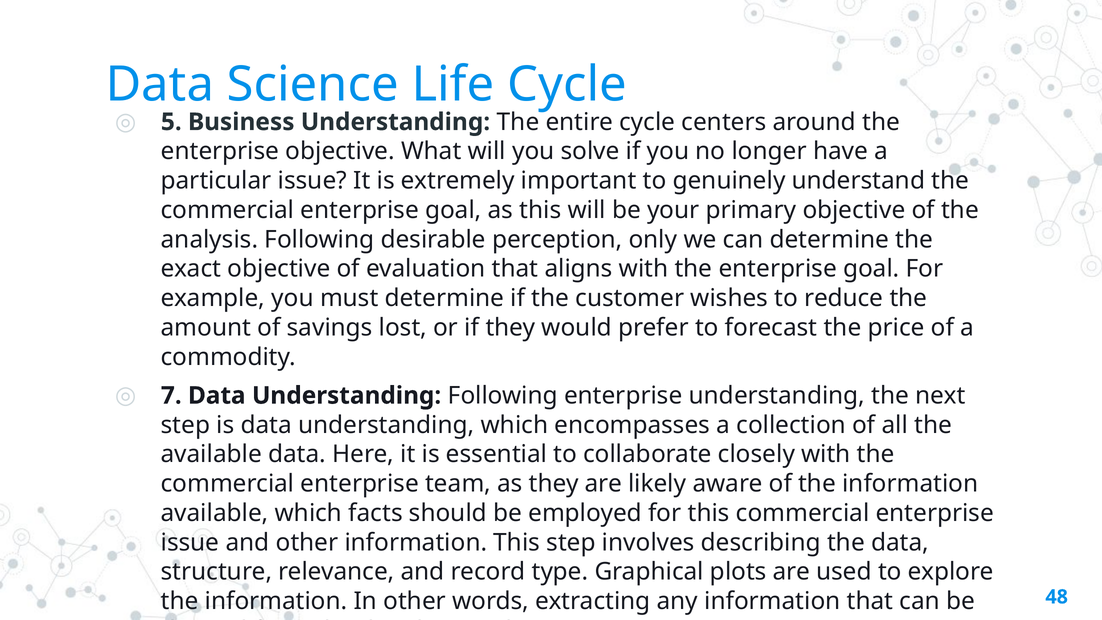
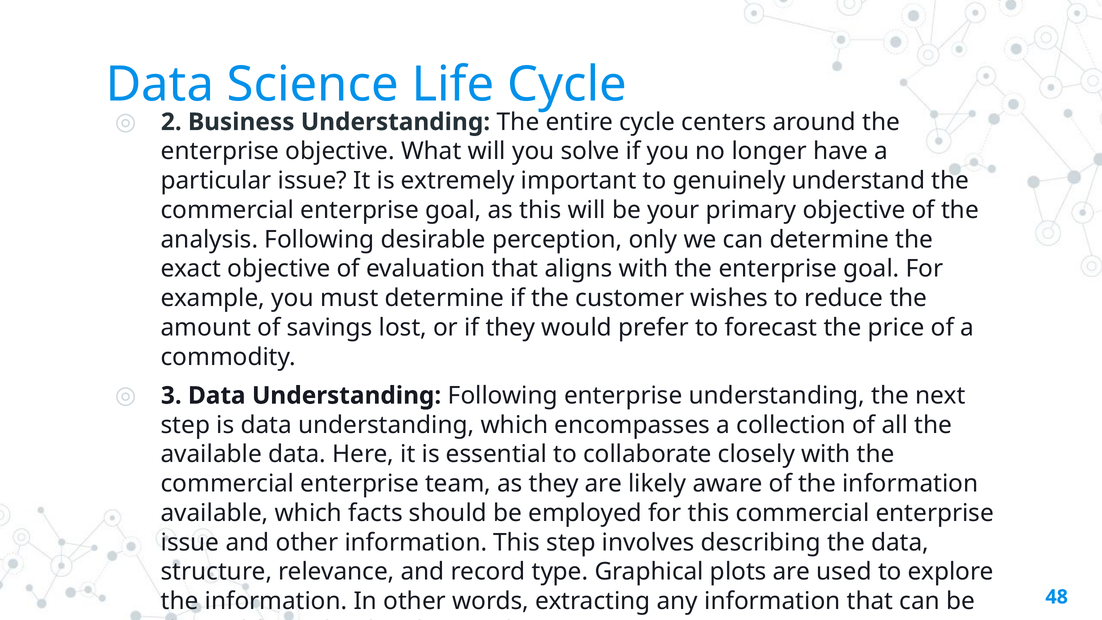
5: 5 -> 2
7: 7 -> 3
